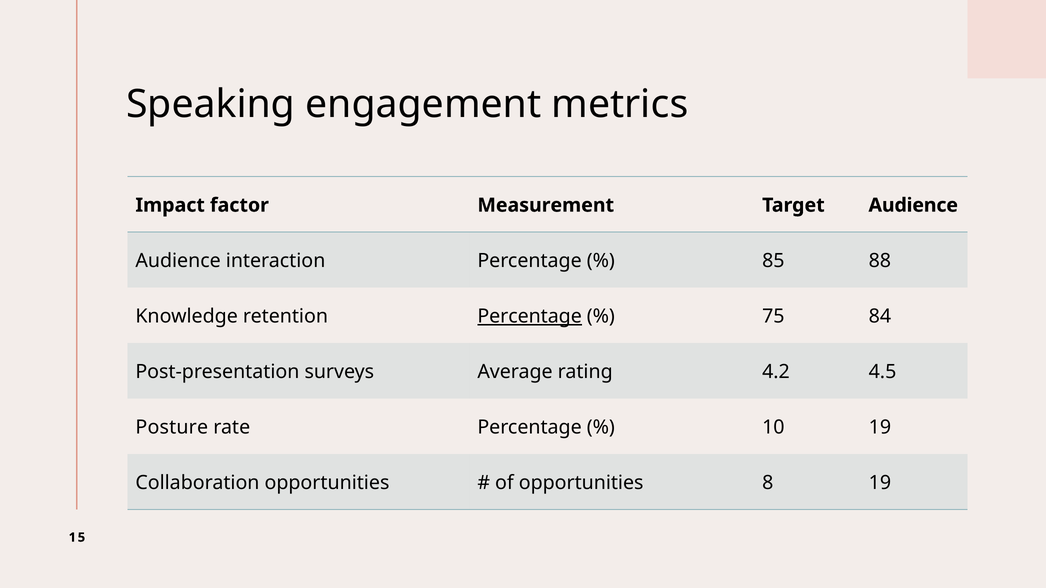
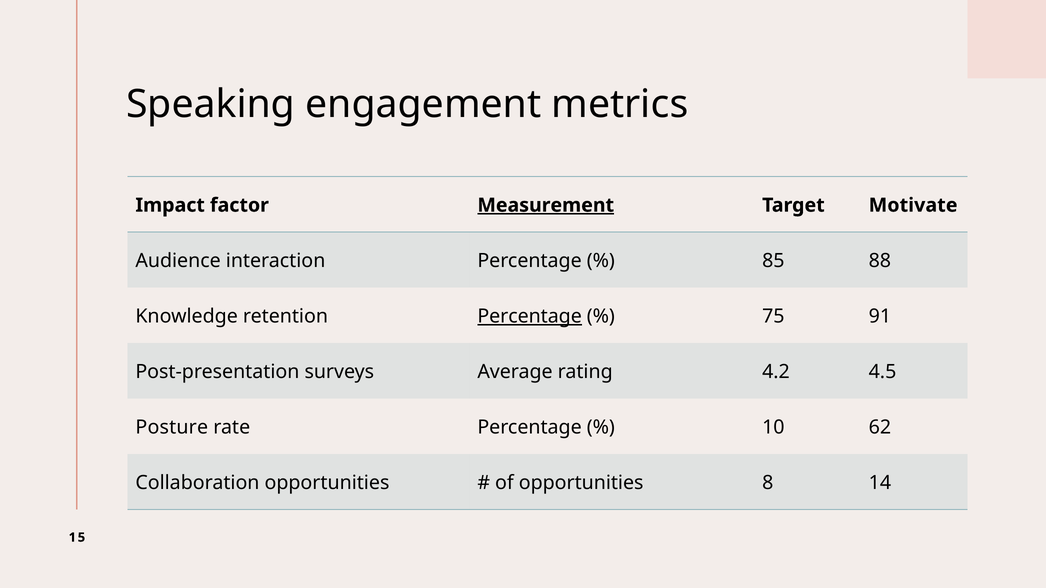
Measurement underline: none -> present
Target Audience: Audience -> Motivate
84: 84 -> 91
10 19: 19 -> 62
8 19: 19 -> 14
